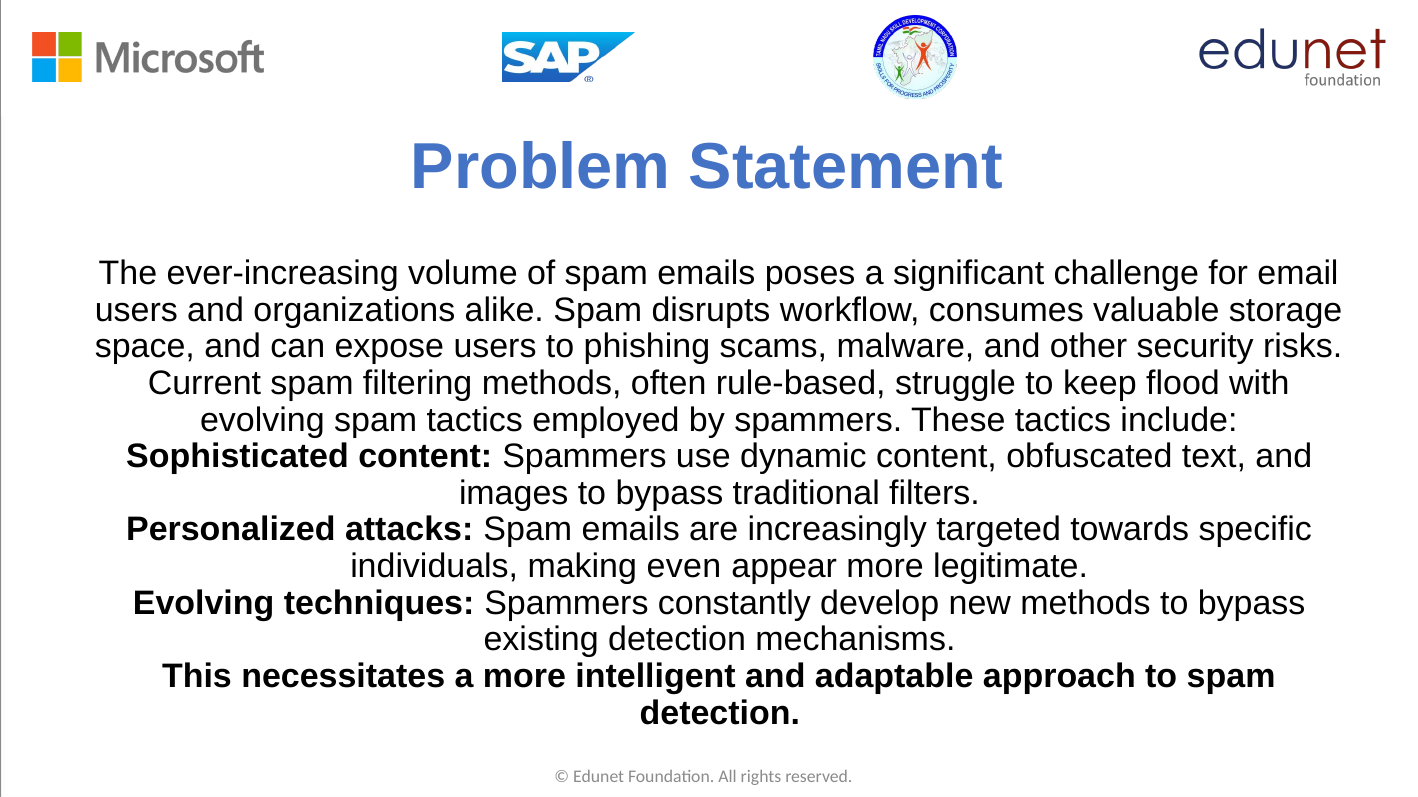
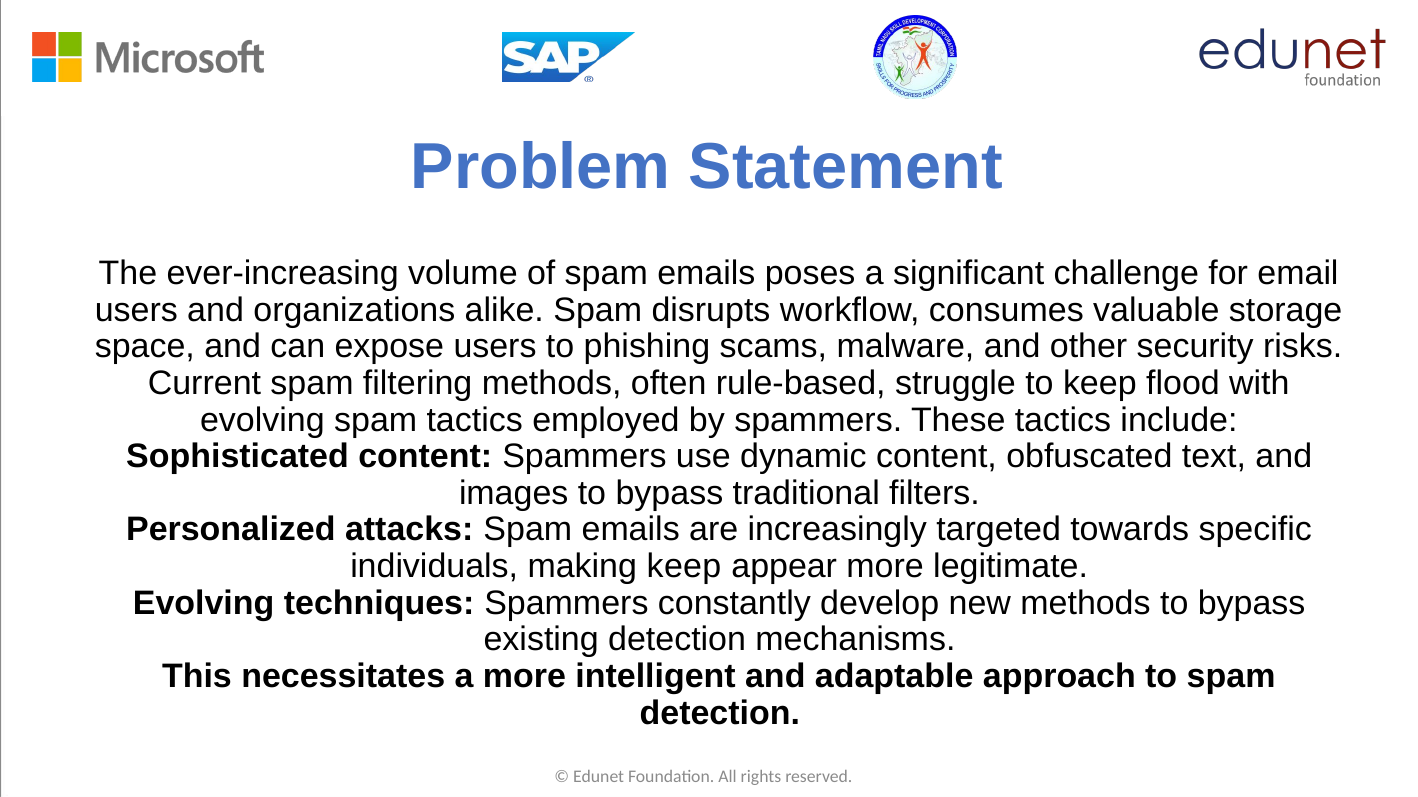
making even: even -> keep
